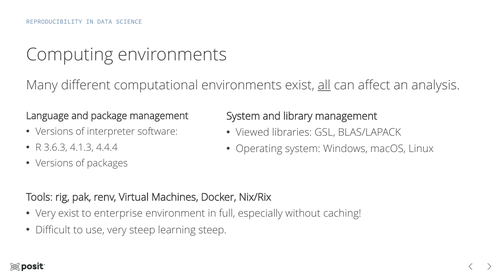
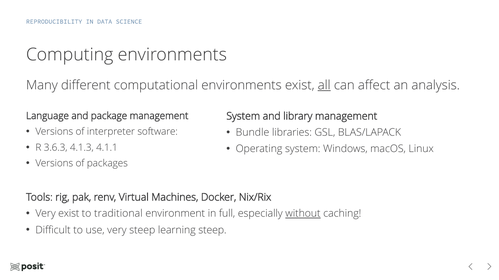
Viewed: Viewed -> Bundle
4.4.4: 4.4.4 -> 4.1.1
enterprise: enterprise -> traditional
without underline: none -> present
